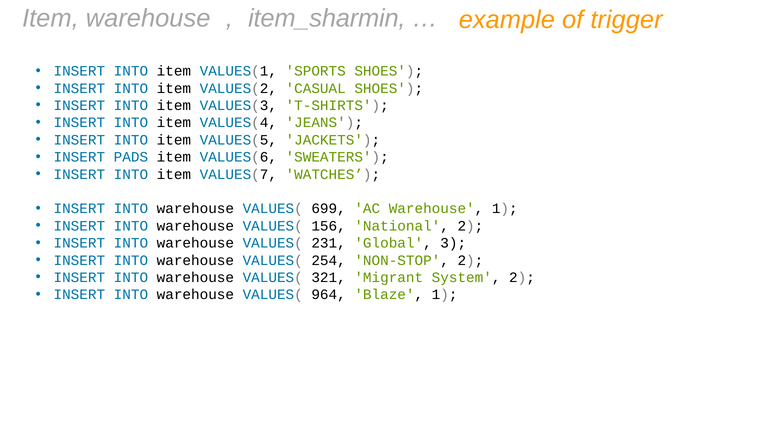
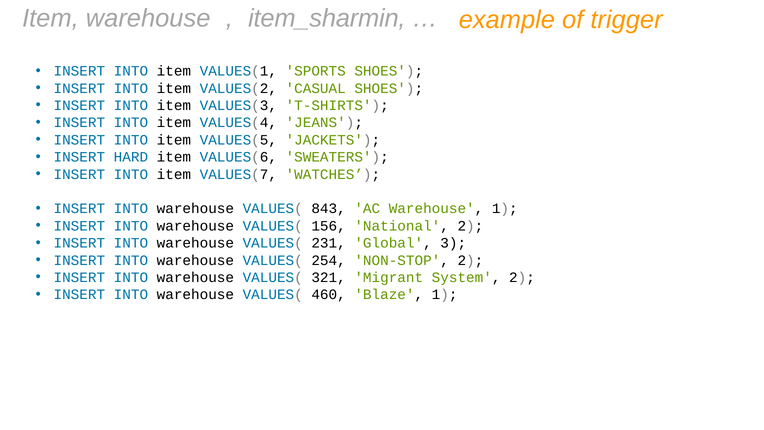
PADS: PADS -> HARD
699: 699 -> 843
964: 964 -> 460
